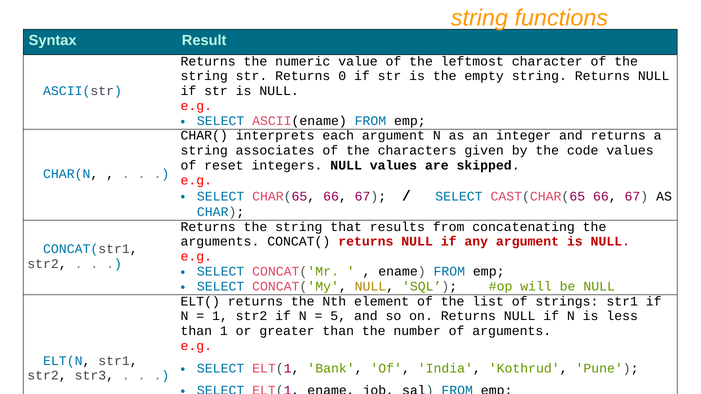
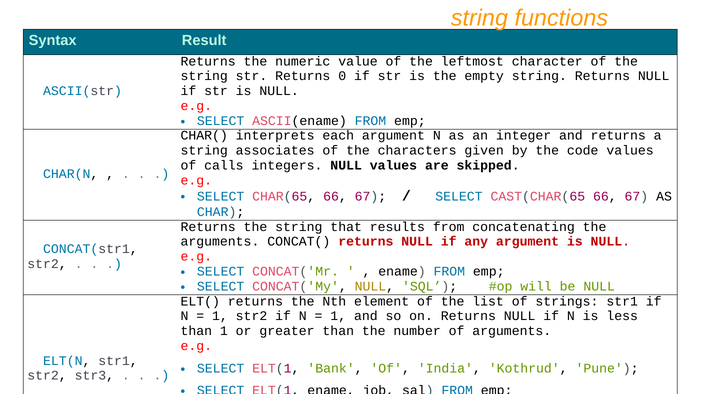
reset: reset -> calls
5 at (338, 316): 5 -> 1
